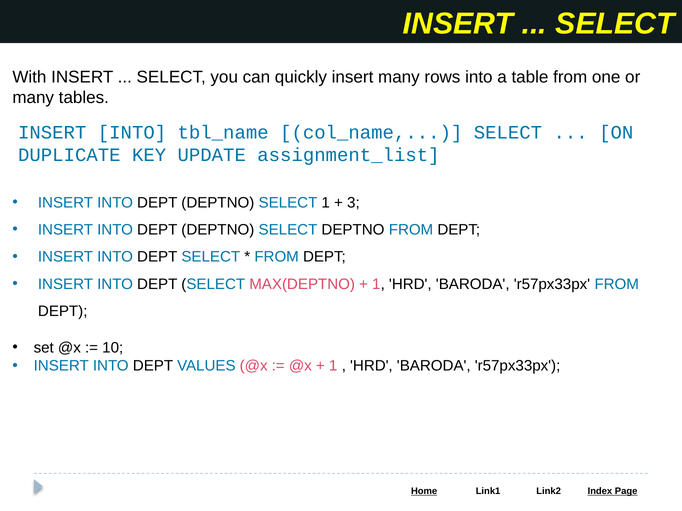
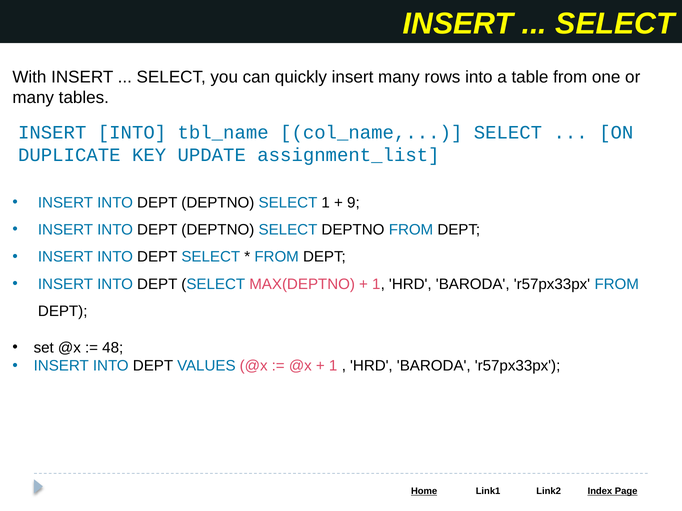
3: 3 -> 9
10: 10 -> 48
